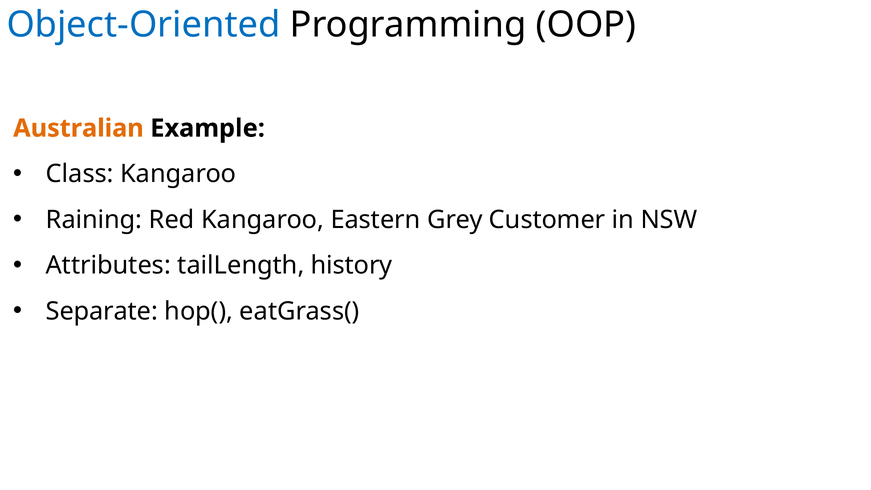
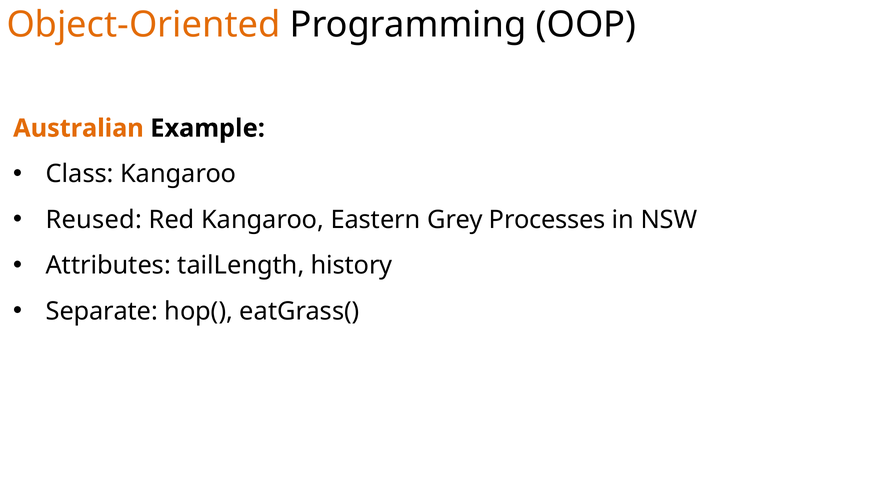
Object-Oriented colour: blue -> orange
Raining: Raining -> Reused
Customer: Customer -> Processes
